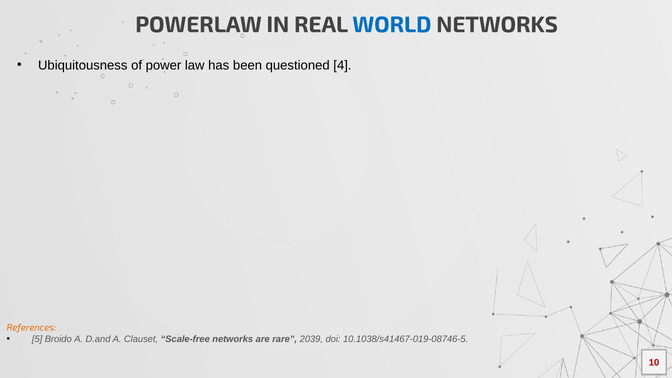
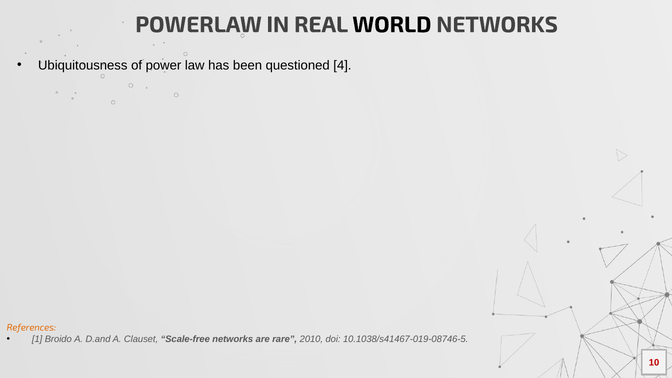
WORLD colour: blue -> black
5: 5 -> 1
2039: 2039 -> 2010
